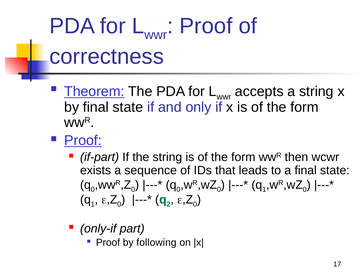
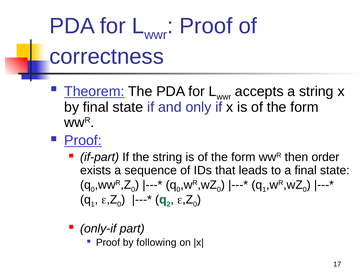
wcwr: wcwr -> order
